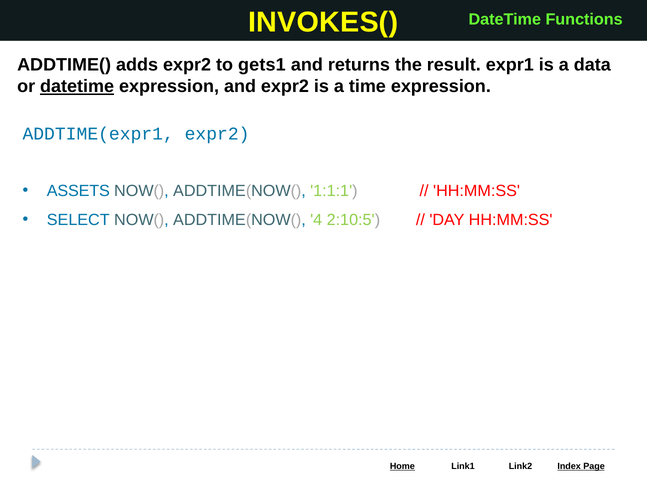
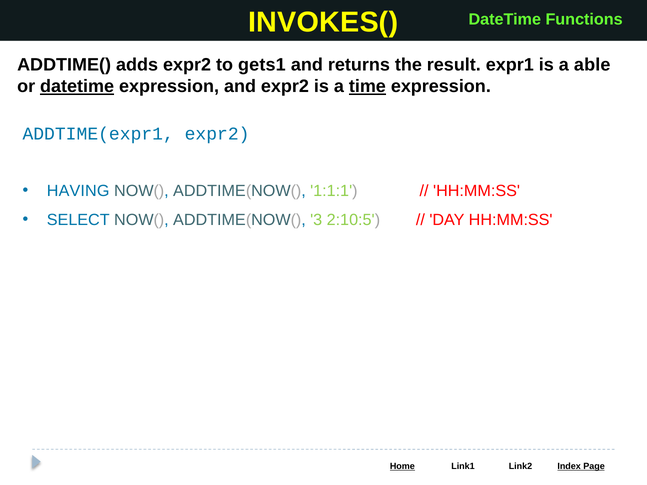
data: data -> able
time underline: none -> present
ASSETS: ASSETS -> HAVING
4: 4 -> 3
